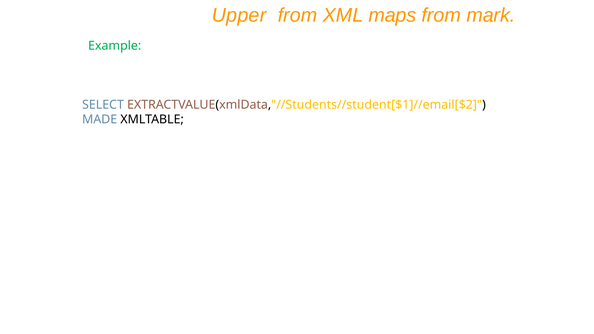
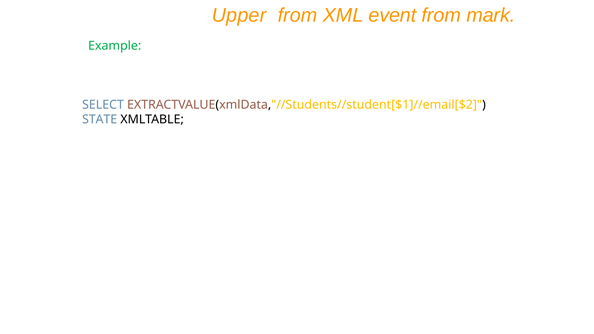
maps: maps -> event
MADE: MADE -> STATE
